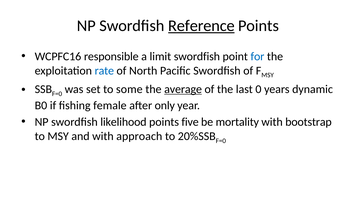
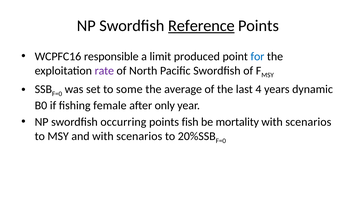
limit swordfish: swordfish -> produced
rate colour: blue -> purple
average underline: present -> none
0: 0 -> 4
likelihood: likelihood -> occurring
five: five -> fish
bootstrap at (308, 122): bootstrap -> scenarios
and with approach: approach -> scenarios
